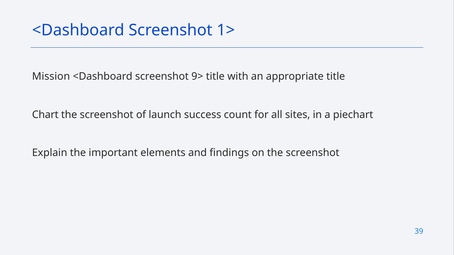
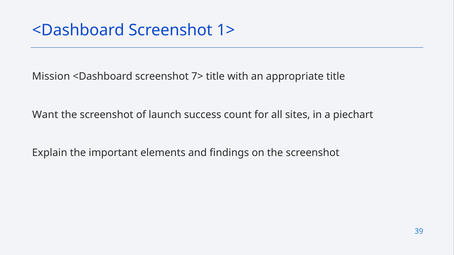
9>: 9> -> 7>
Chart: Chart -> Want
